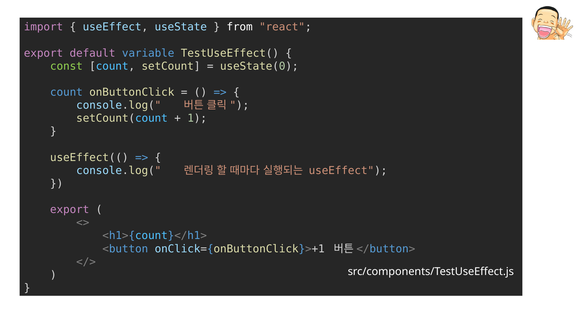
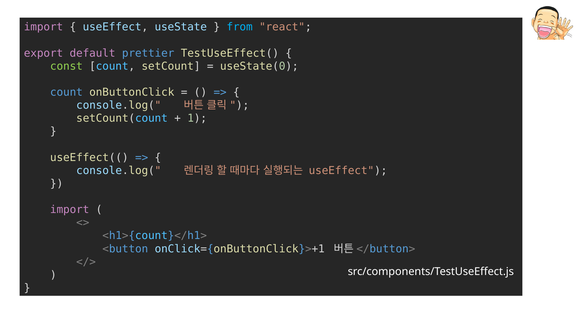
from colour: white -> light blue
variable: variable -> prettier
export at (70, 210): export -> import
